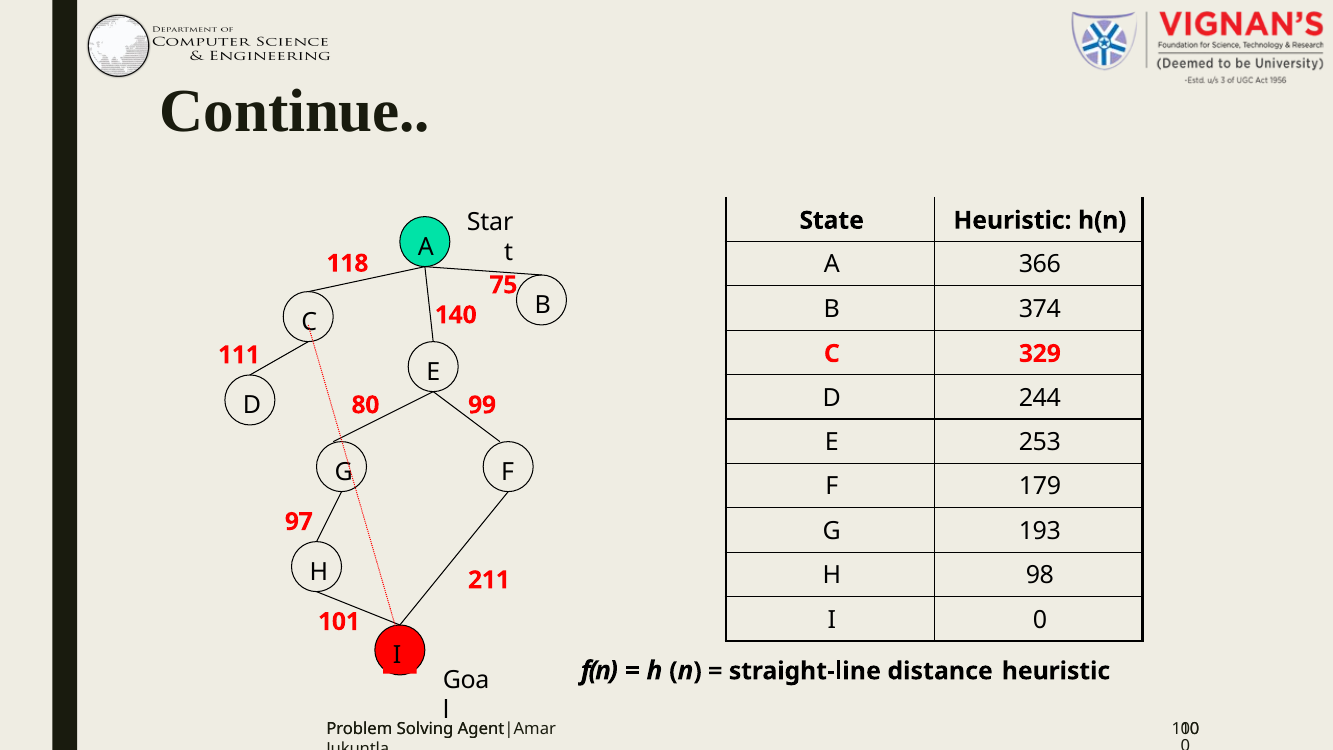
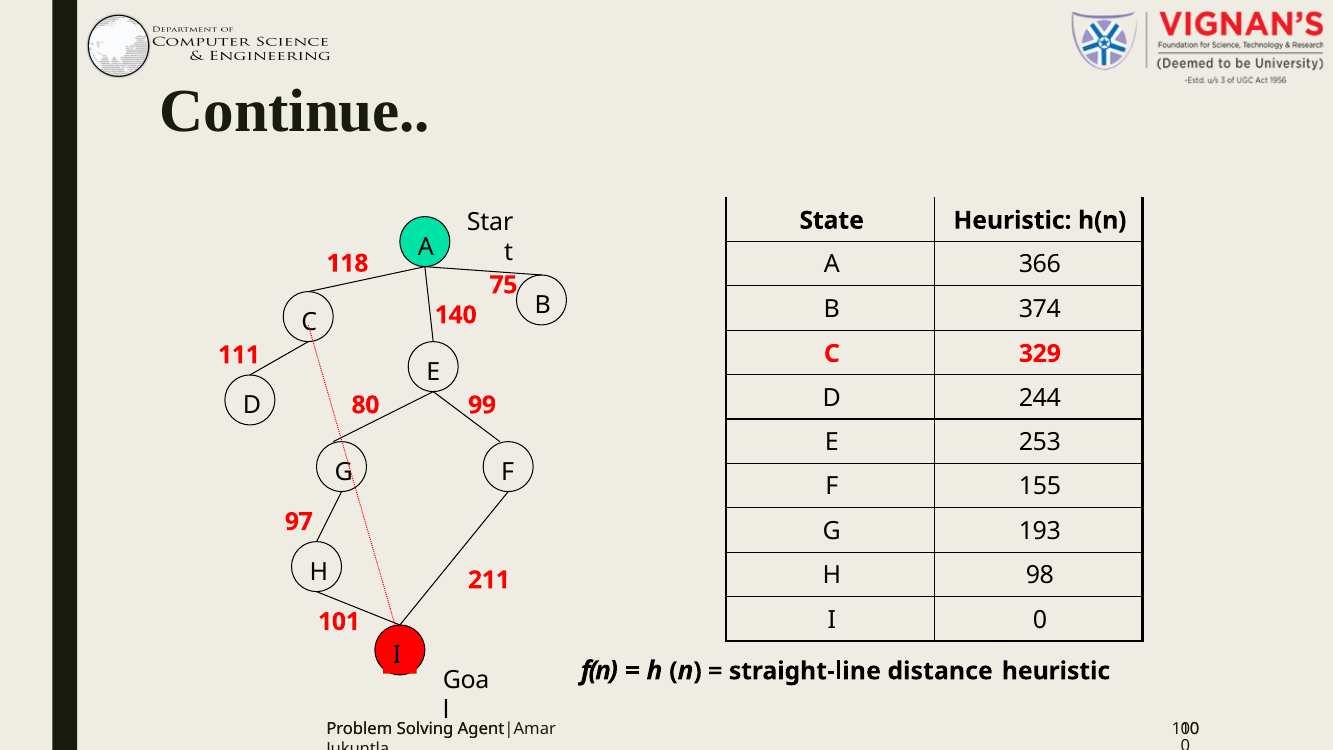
179: 179 -> 155
